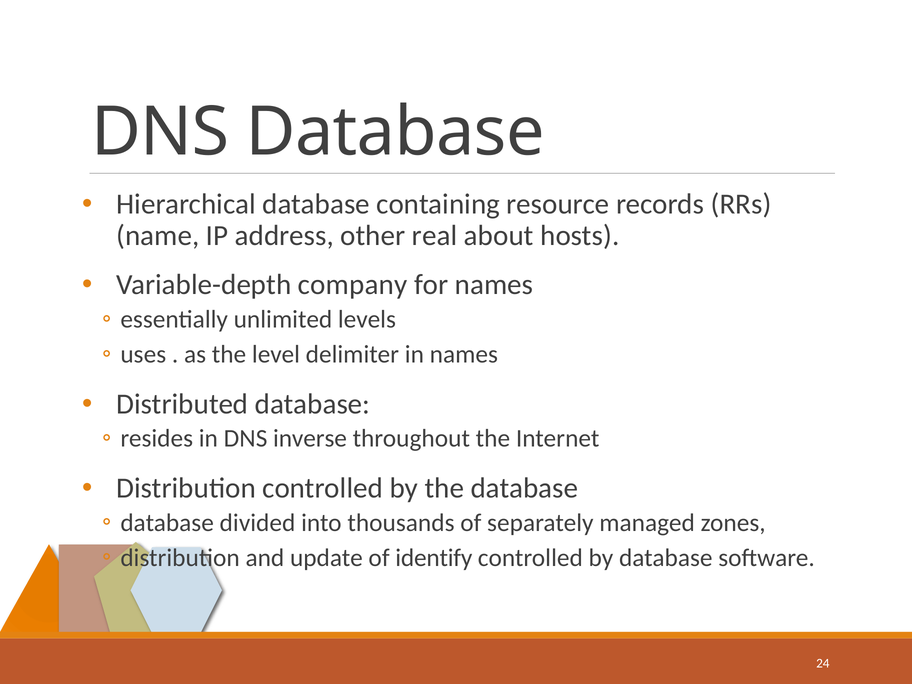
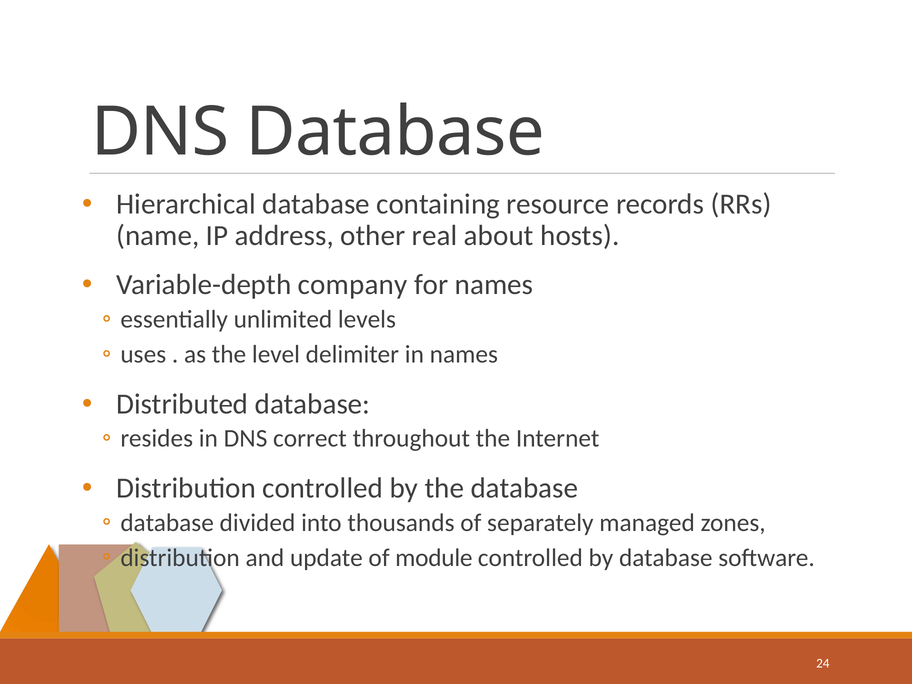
inverse: inverse -> correct
identify: identify -> module
